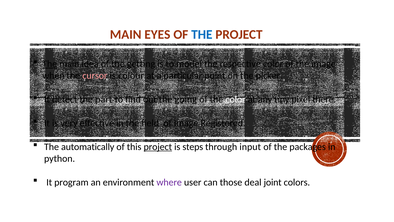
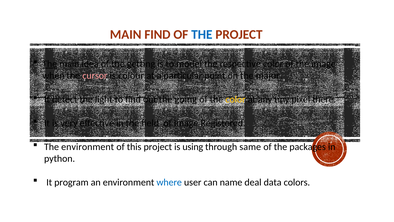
MAIN EYES: EYES -> FIND
picker: picker -> major
part: part -> light
color at (236, 99) colour: white -> yellow
The automatically: automatically -> environment
project at (158, 147) underline: present -> none
steps: steps -> using
input: input -> same
where colour: purple -> blue
those: those -> name
joint: joint -> data
